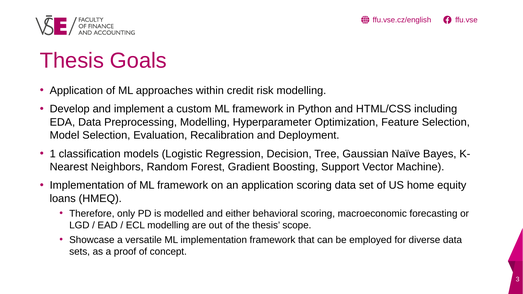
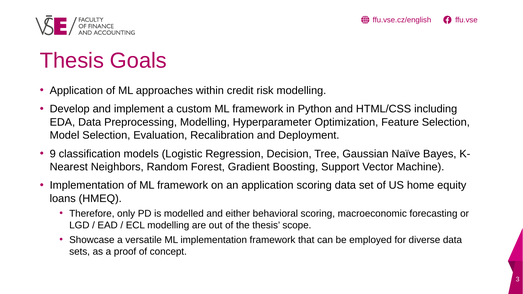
1: 1 -> 9
